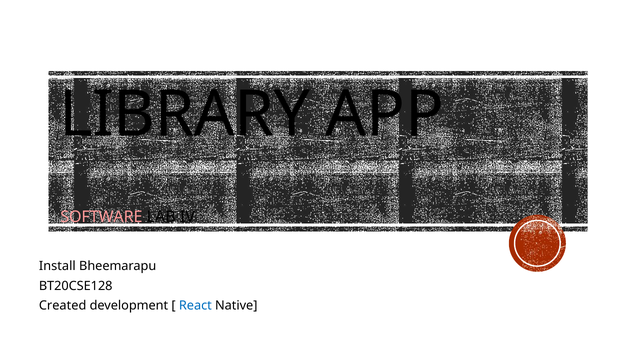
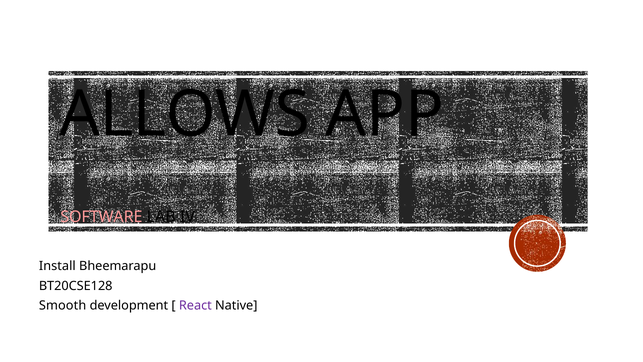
LIBRARY: LIBRARY -> ALLOWS
Created: Created -> Smooth
React colour: blue -> purple
